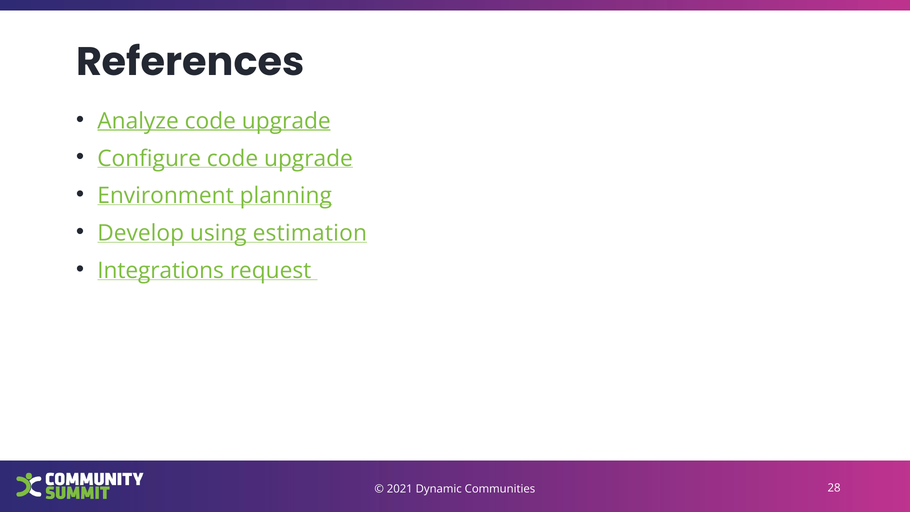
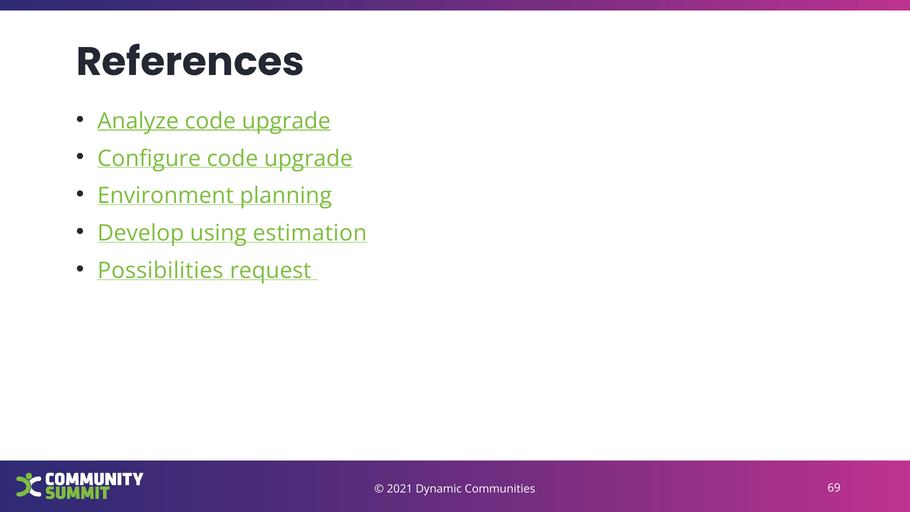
Integrations: Integrations -> Possibilities
28: 28 -> 69
